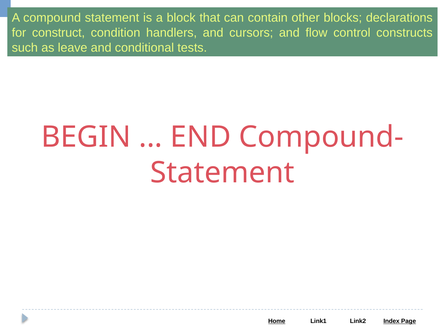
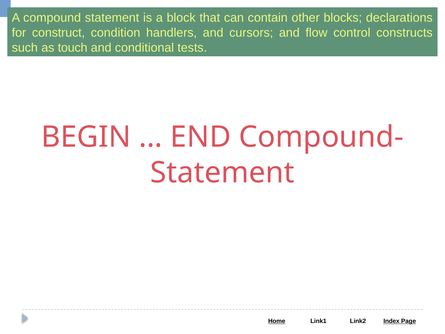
leave: leave -> touch
